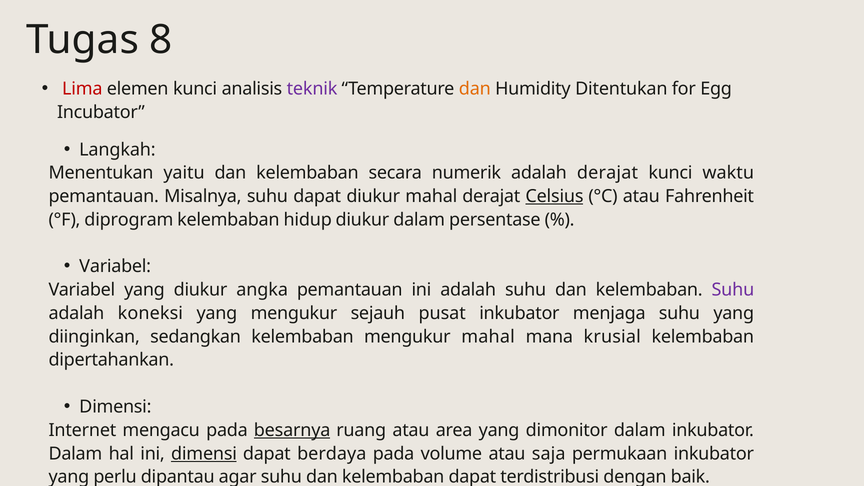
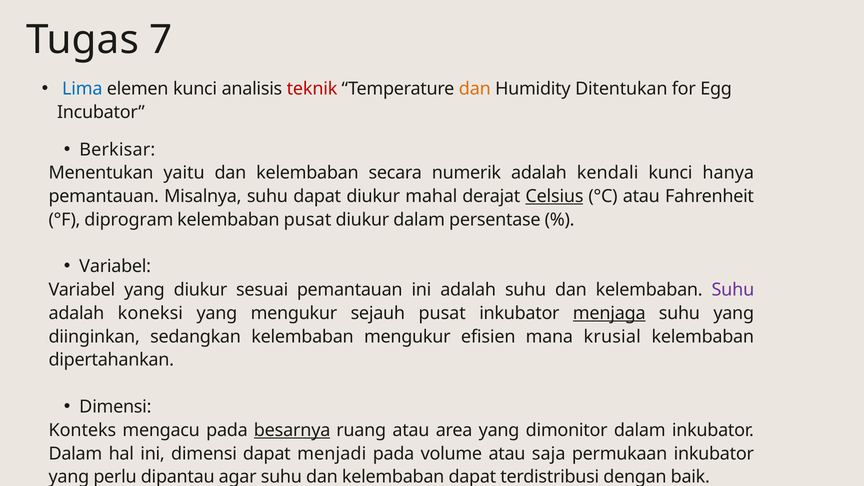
8: 8 -> 7
Lima colour: red -> blue
teknik colour: purple -> red
Langkah: Langkah -> Berkisar
adalah derajat: derajat -> kendali
waktu: waktu -> hanya
kelembaban hidup: hidup -> pusat
angka: angka -> sesuai
menjaga underline: none -> present
mengukur mahal: mahal -> efisien
Internet: Internet -> Konteks
dimensi at (204, 454) underline: present -> none
berdaya: berdaya -> menjadi
